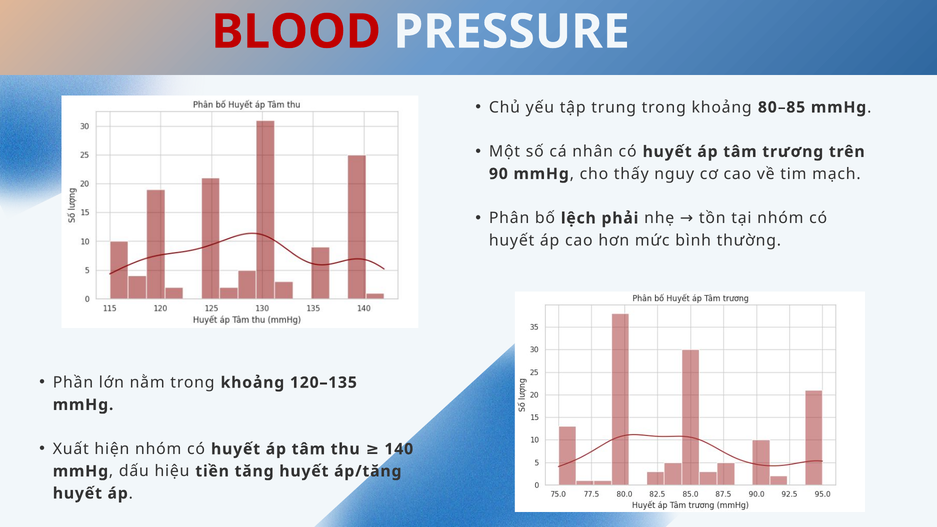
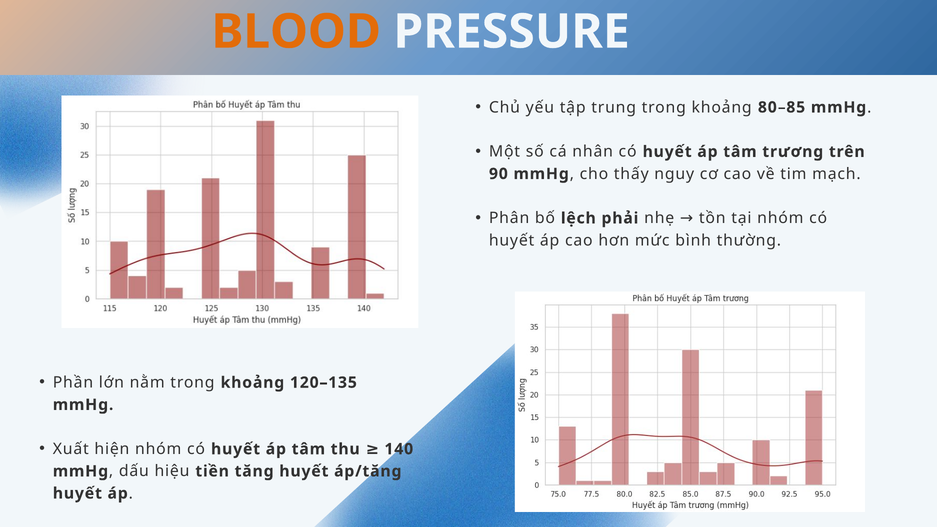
BLOOD colour: red -> orange
